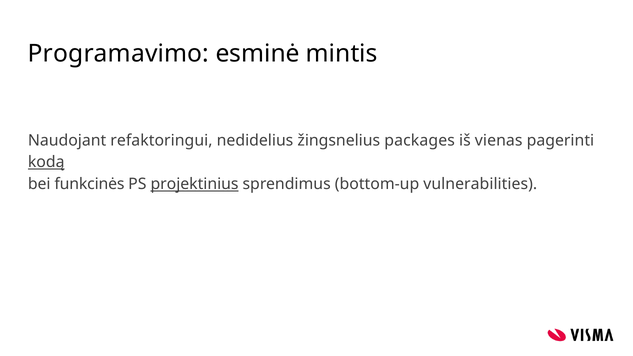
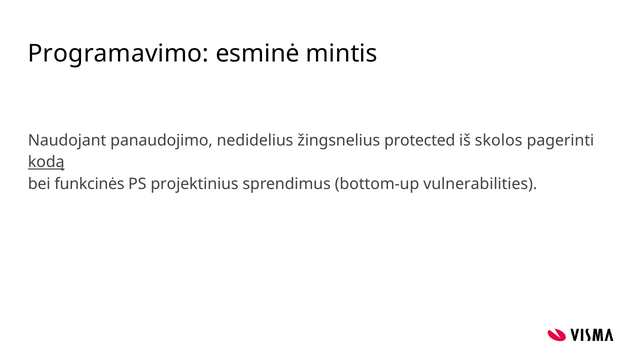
refaktoringui: refaktoringui -> panaudojimo
packages: packages -> protected
vienas: vienas -> skolos
projektinius underline: present -> none
